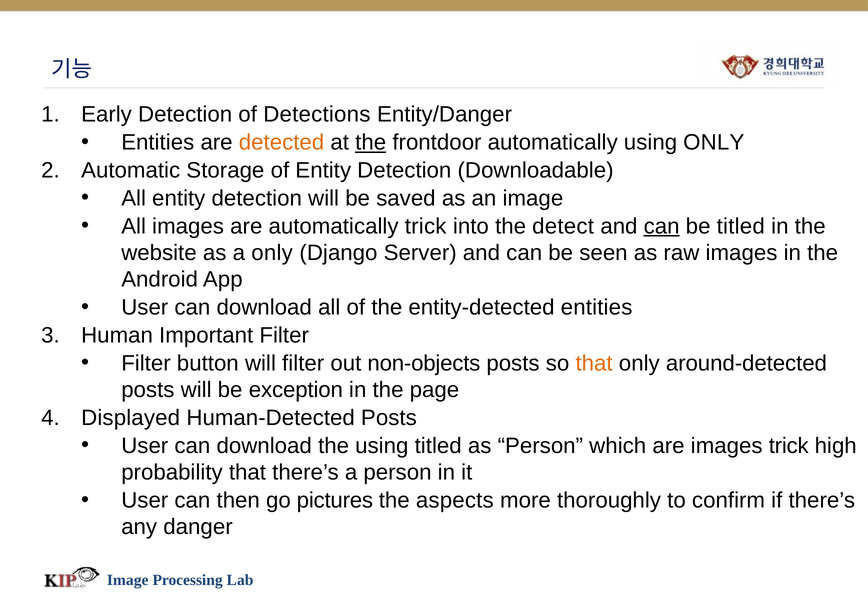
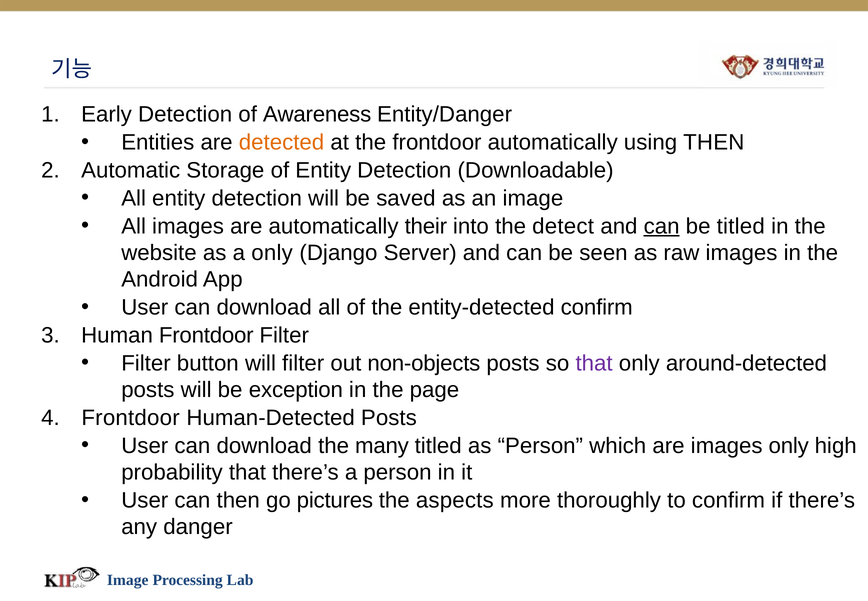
Detections: Detections -> Awareness
the at (371, 143) underline: present -> none
using ONLY: ONLY -> THEN
automatically trick: trick -> their
entity-detected entities: entities -> confirm
Human Important: Important -> Frontdoor
that at (594, 363) colour: orange -> purple
Displayed at (131, 418): Displayed -> Frontdoor
the using: using -> many
images trick: trick -> only
